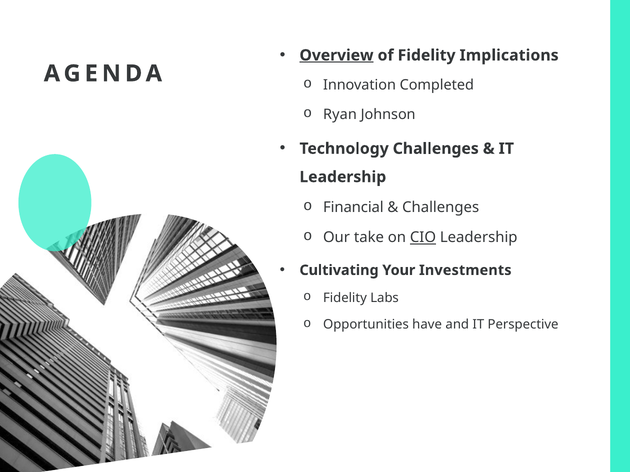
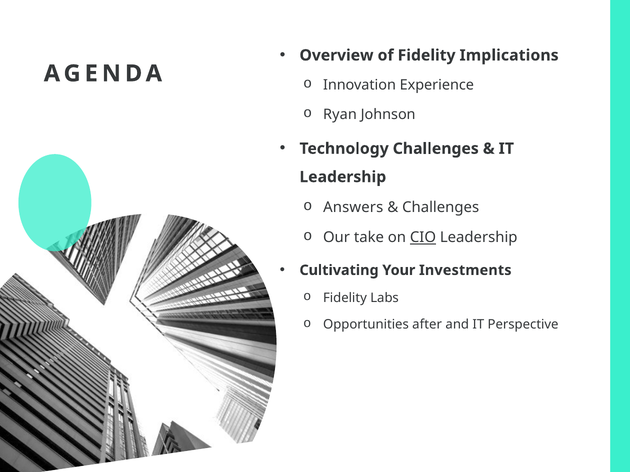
Overview underline: present -> none
Completed: Completed -> Experience
Financial: Financial -> Answers
have: have -> after
